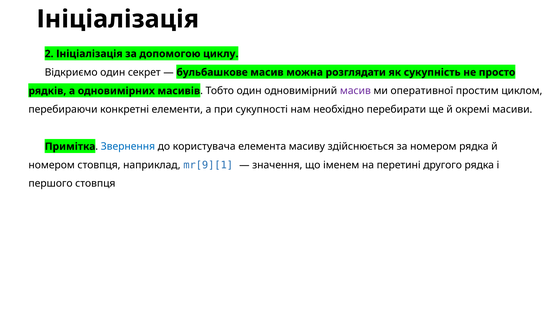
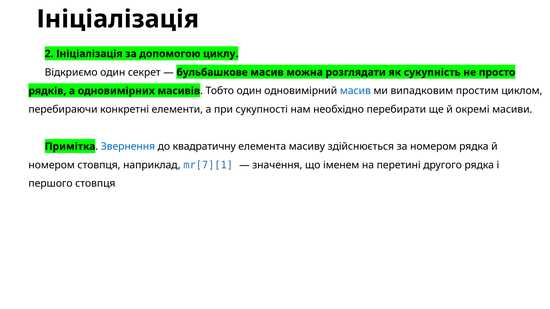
масив at (355, 91) colour: purple -> blue
оперативної: оперативної -> випадковим
користувача: користувача -> квадратичну
mr[9][1: mr[9][1 -> mr[7][1
